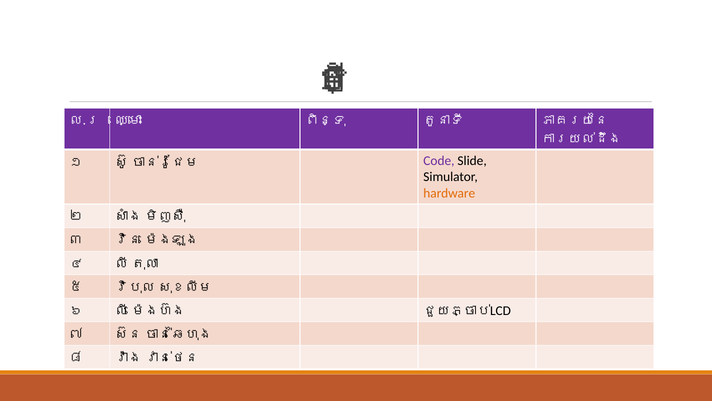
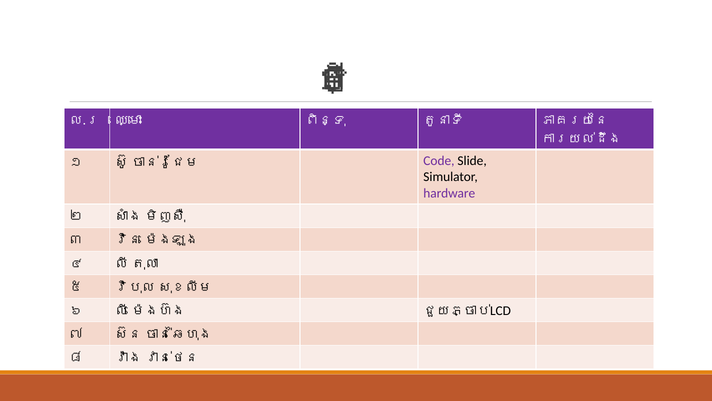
hardware colour: orange -> purple
